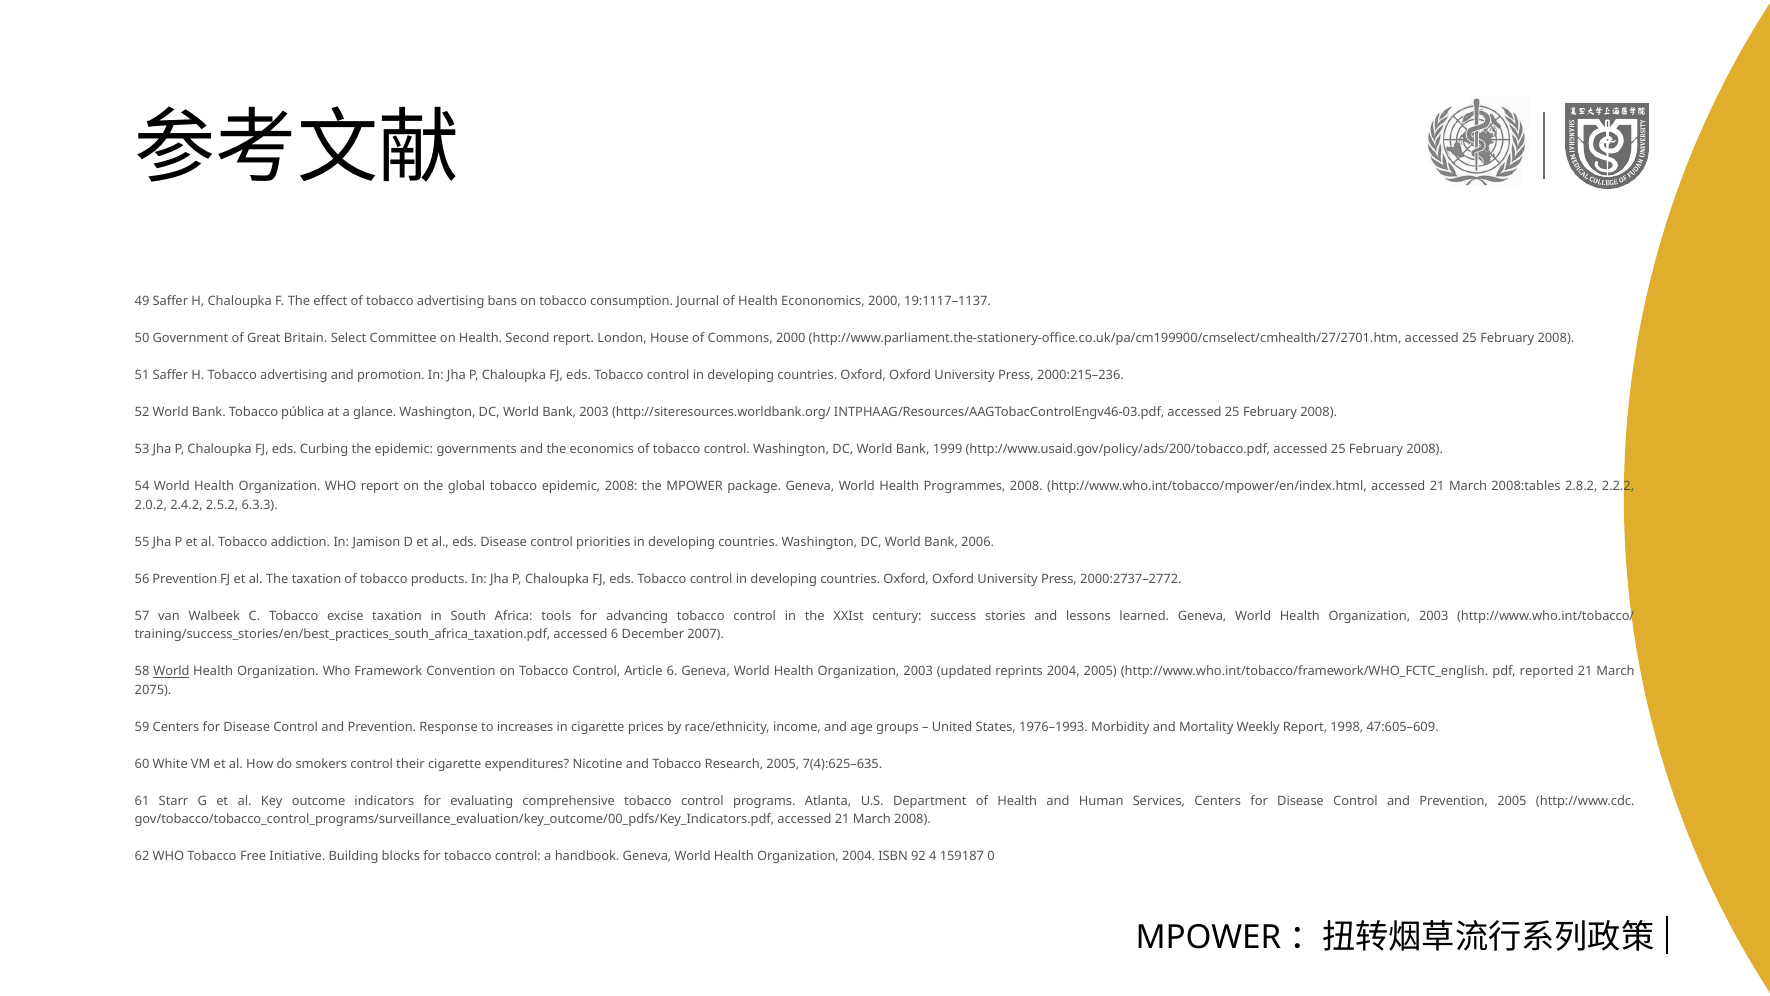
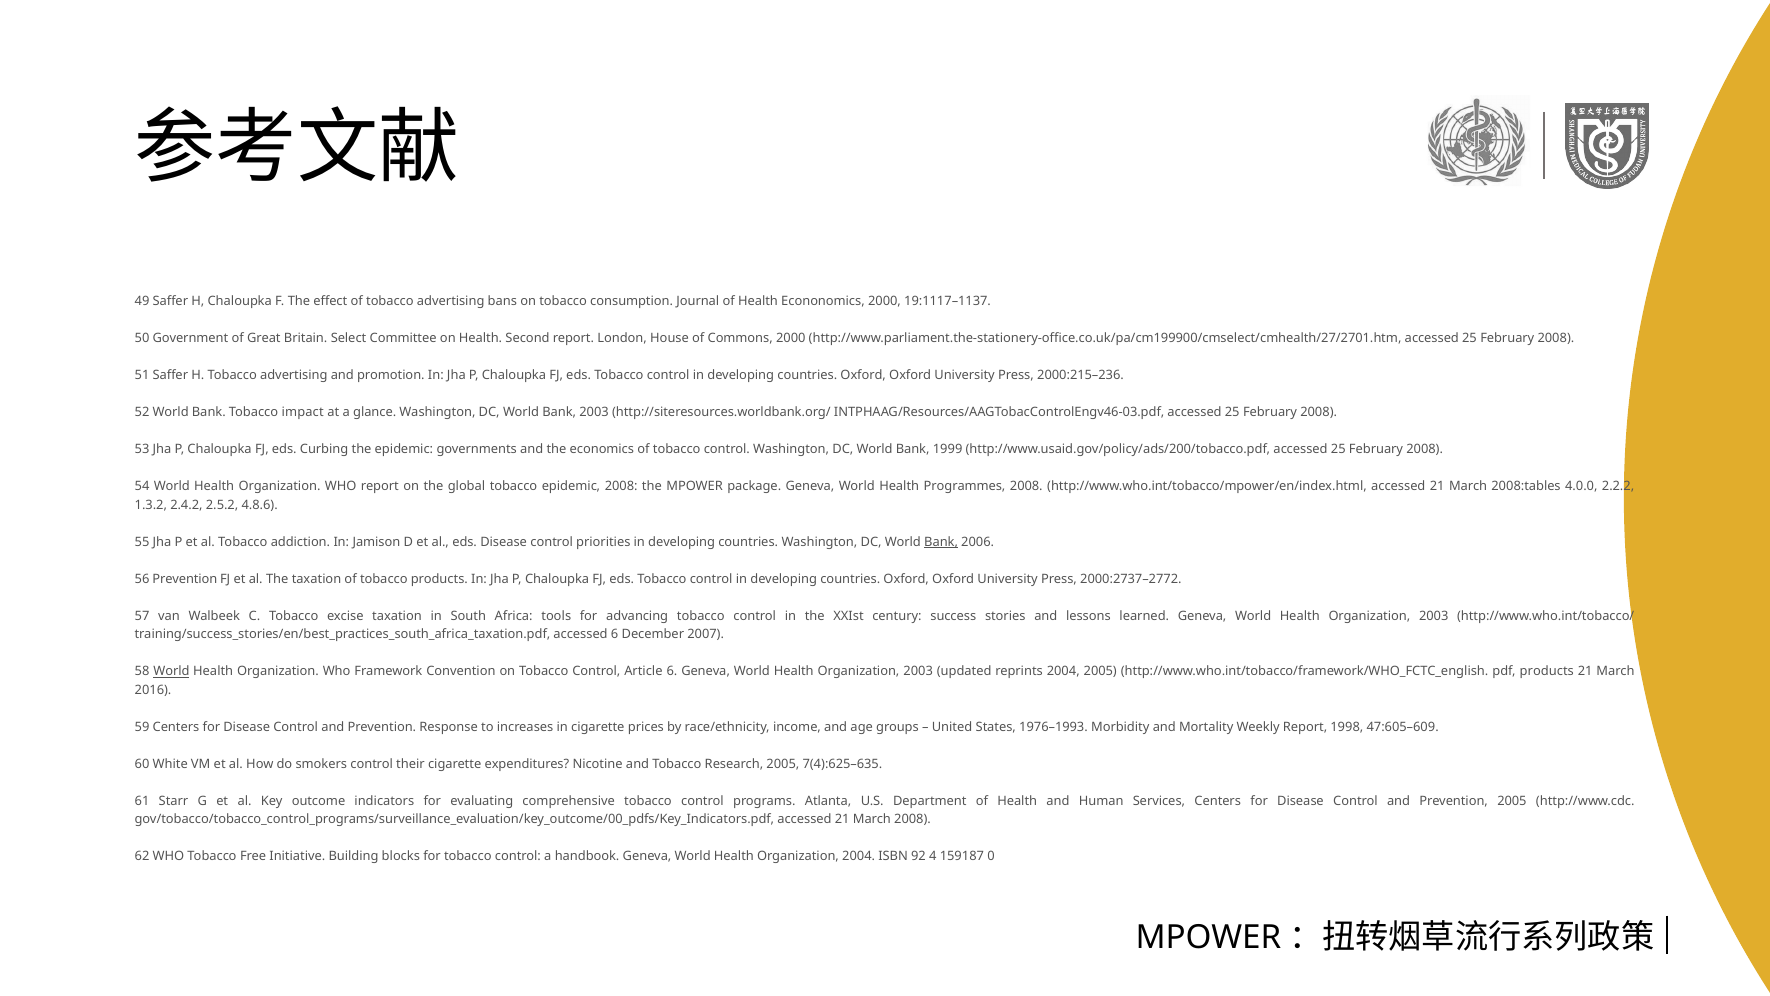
pública: pública -> impact
2.8.2: 2.8.2 -> 4.0.0
2.0.2: 2.0.2 -> 1.3.2
6.3.3: 6.3.3 -> 4.8.6
Bank at (941, 542) underline: none -> present
pdf reported: reported -> products
2075: 2075 -> 2016
